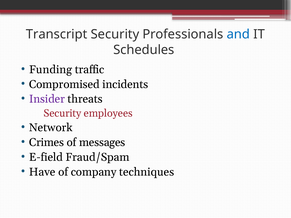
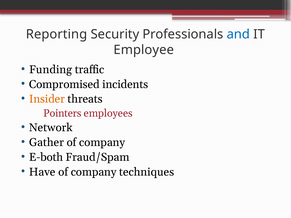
Transcript: Transcript -> Reporting
Schedules: Schedules -> Employee
Insider colour: purple -> orange
Security at (62, 113): Security -> Pointers
Crimes: Crimes -> Gather
messages at (102, 143): messages -> company
E-field: E-field -> E-both
